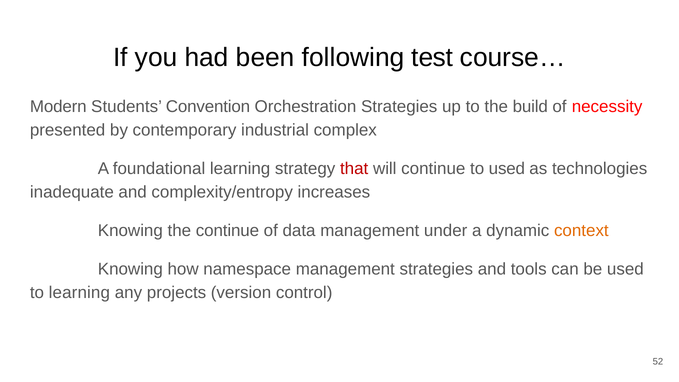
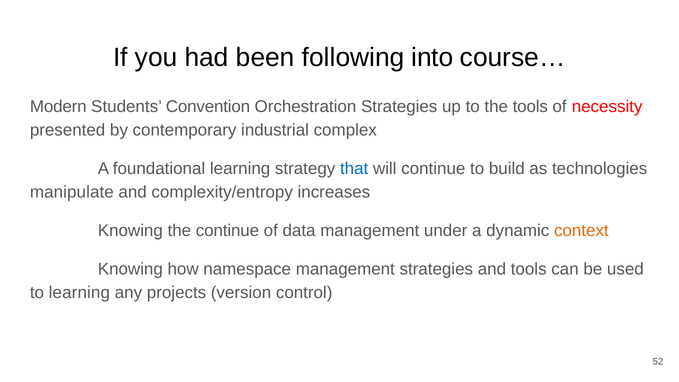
test: test -> into
the build: build -> tools
that colour: red -> blue
to used: used -> build
inadequate: inadequate -> manipulate
